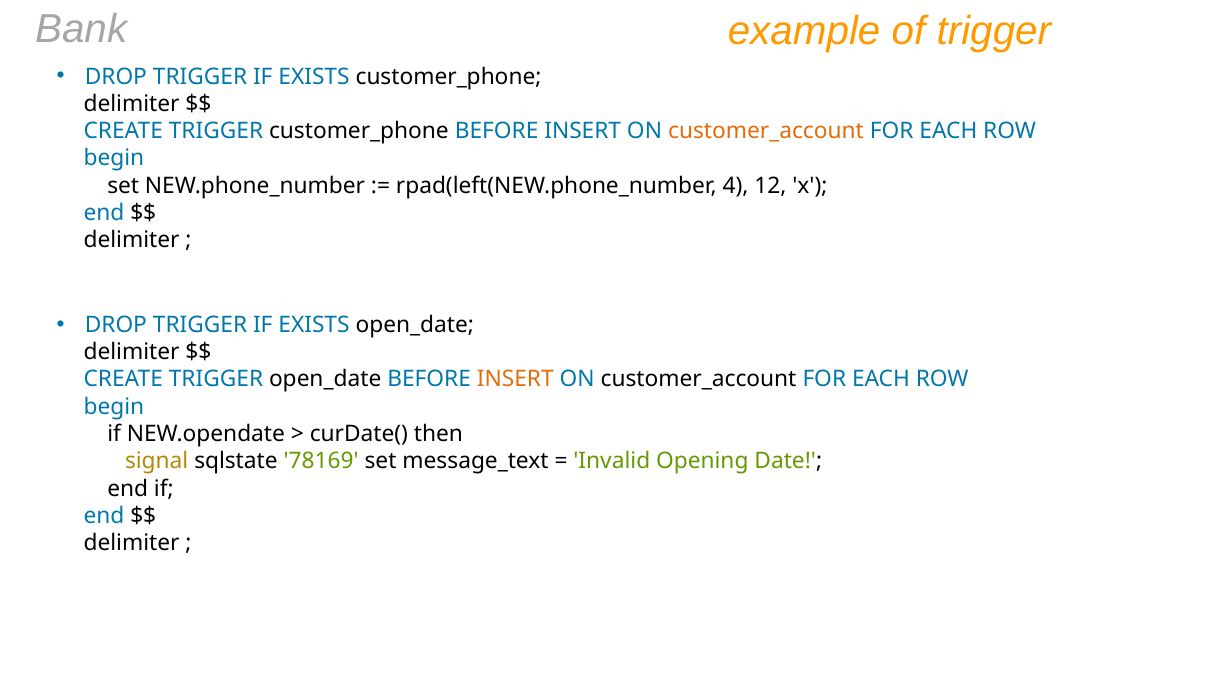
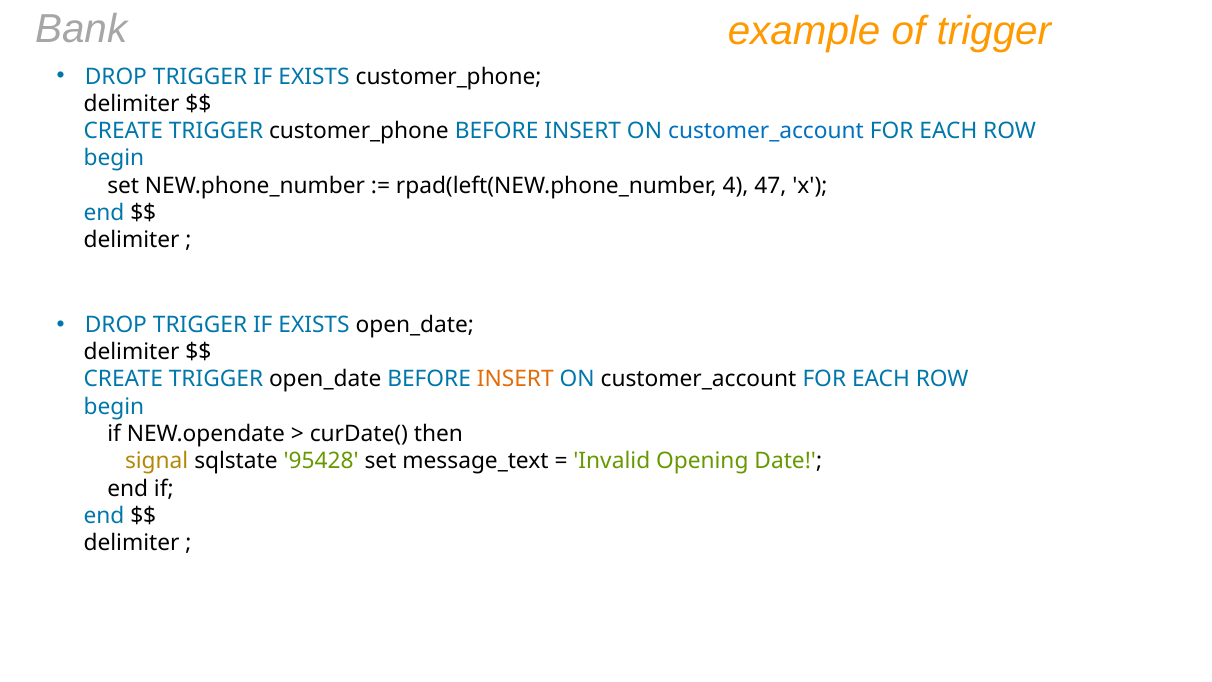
customer_account at (766, 131) colour: orange -> blue
12: 12 -> 47
78169: 78169 -> 95428
